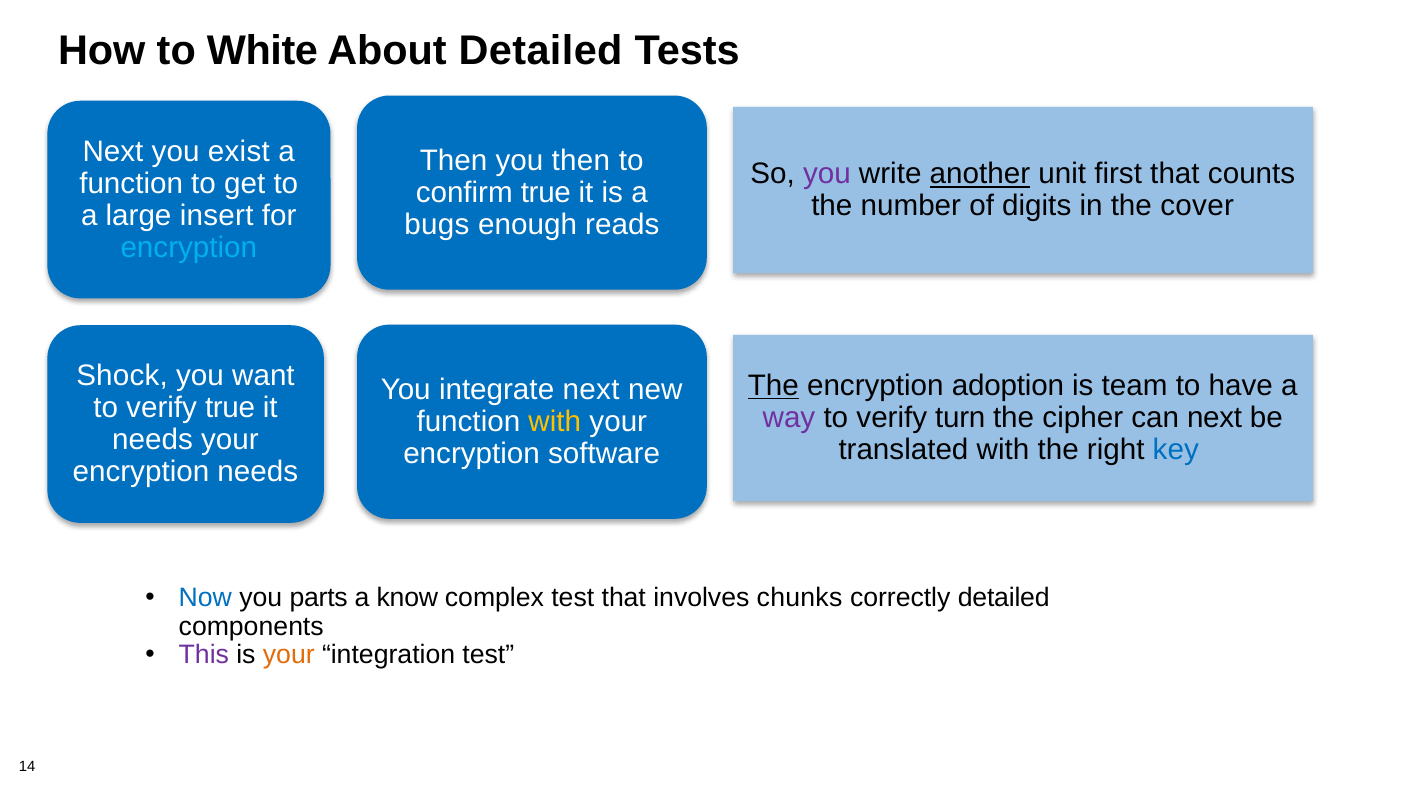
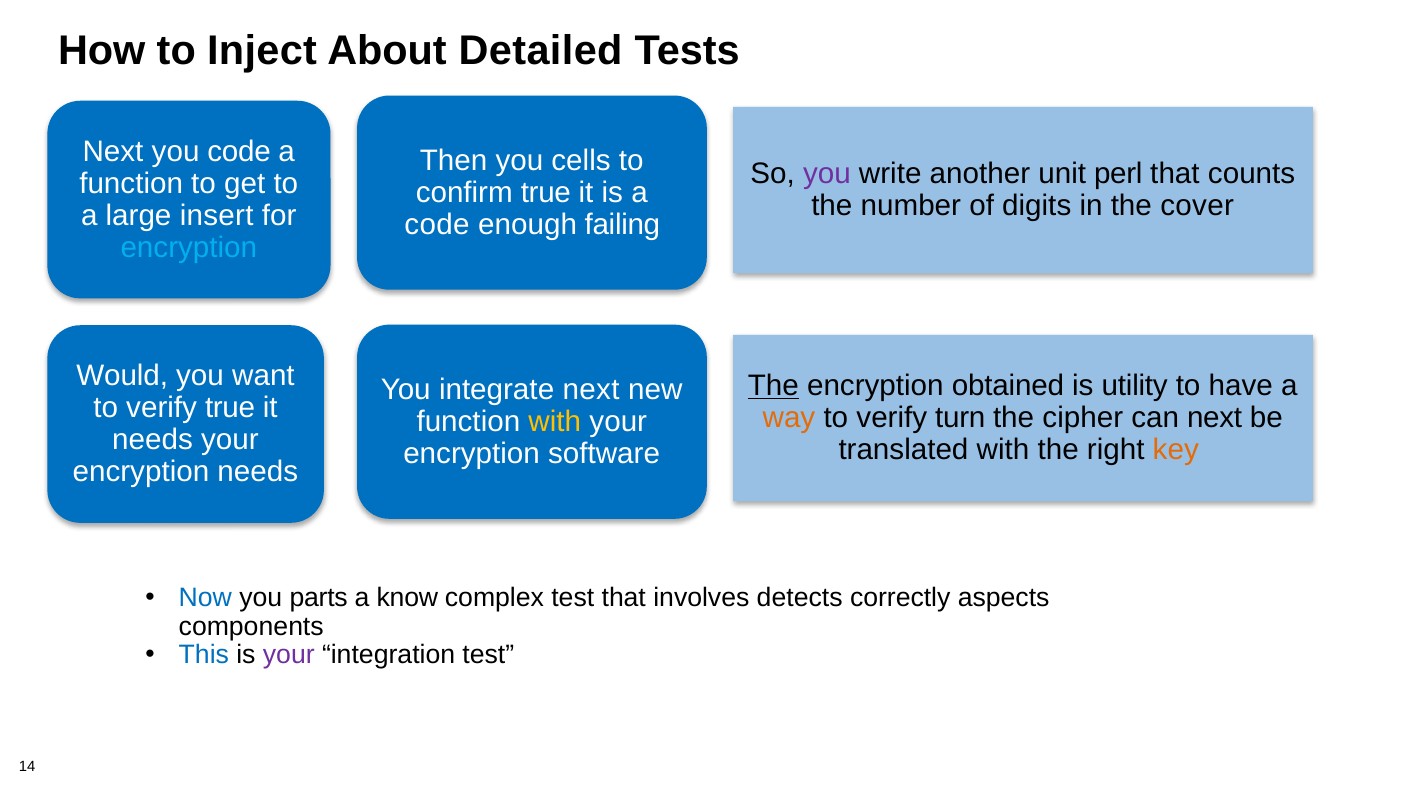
White: White -> Inject
you exist: exist -> code
you then: then -> cells
another underline: present -> none
first: first -> perl
bugs at (437, 224): bugs -> code
reads: reads -> failing
Shock: Shock -> Would
adoption: adoption -> obtained
team: team -> utility
way colour: purple -> orange
key colour: blue -> orange
chunks: chunks -> detects
correctly detailed: detailed -> aspects
This colour: purple -> blue
your at (289, 655) colour: orange -> purple
